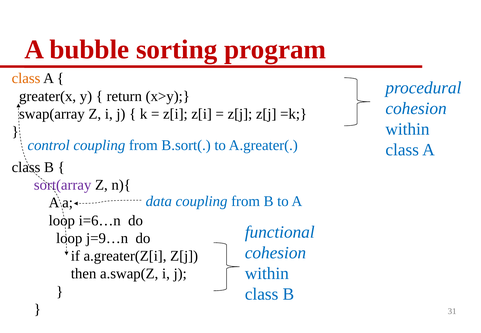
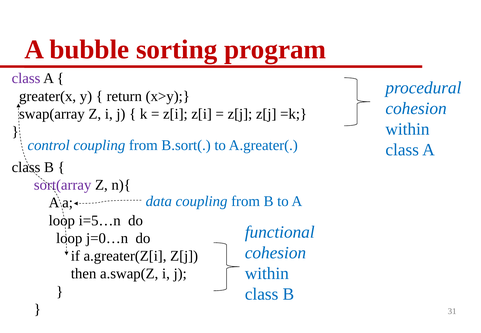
class at (26, 78) colour: orange -> purple
i=6…n: i=6…n -> i=5…n
j=9…n: j=9…n -> j=0…n
